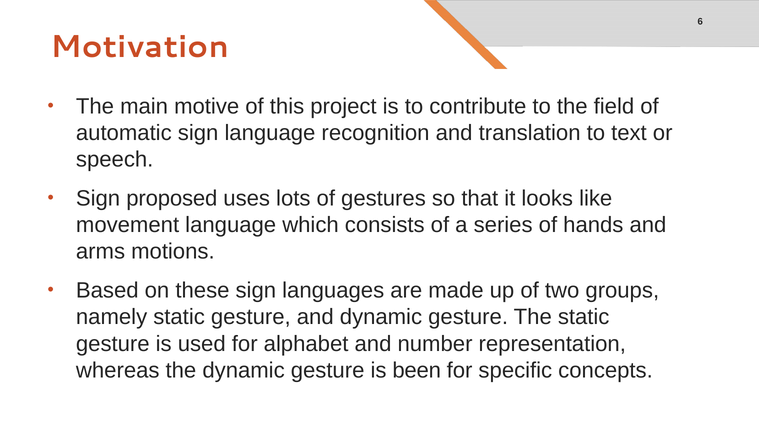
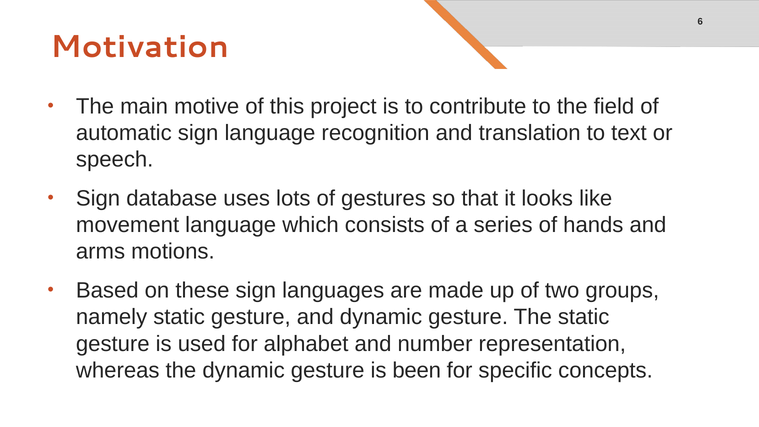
proposed: proposed -> database
